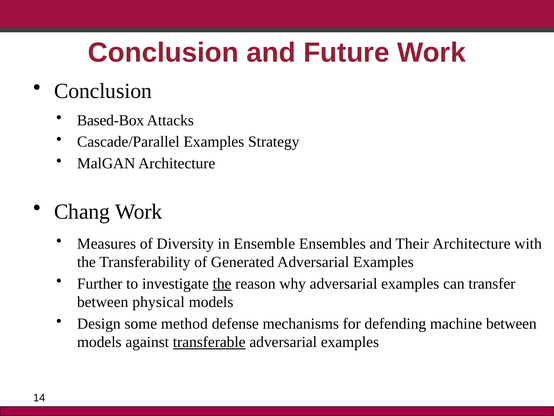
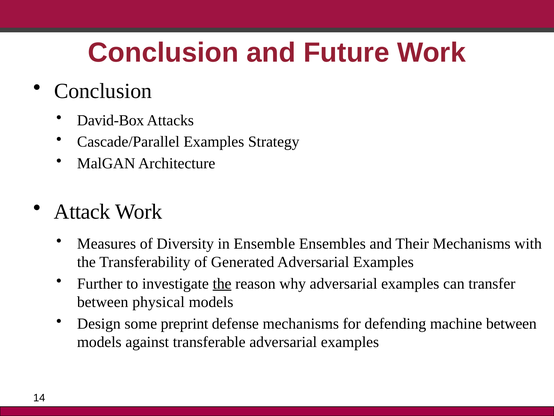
Based-Box: Based-Box -> David-Box
Chang: Chang -> Attack
Their Architecture: Architecture -> Mechanisms
method: method -> preprint
transferable underline: present -> none
